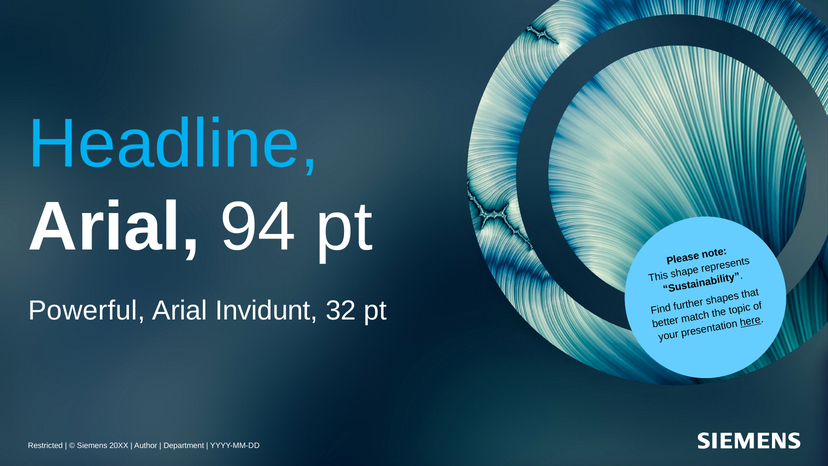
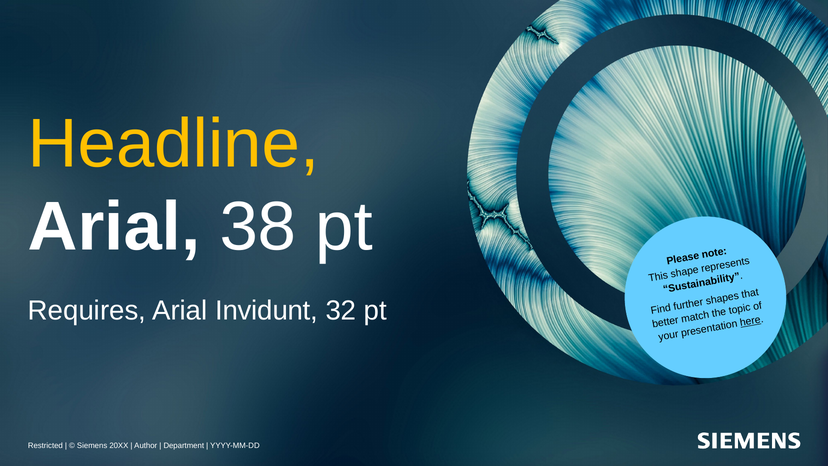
Headline colour: light blue -> yellow
94: 94 -> 38
Powerful: Powerful -> Requires
